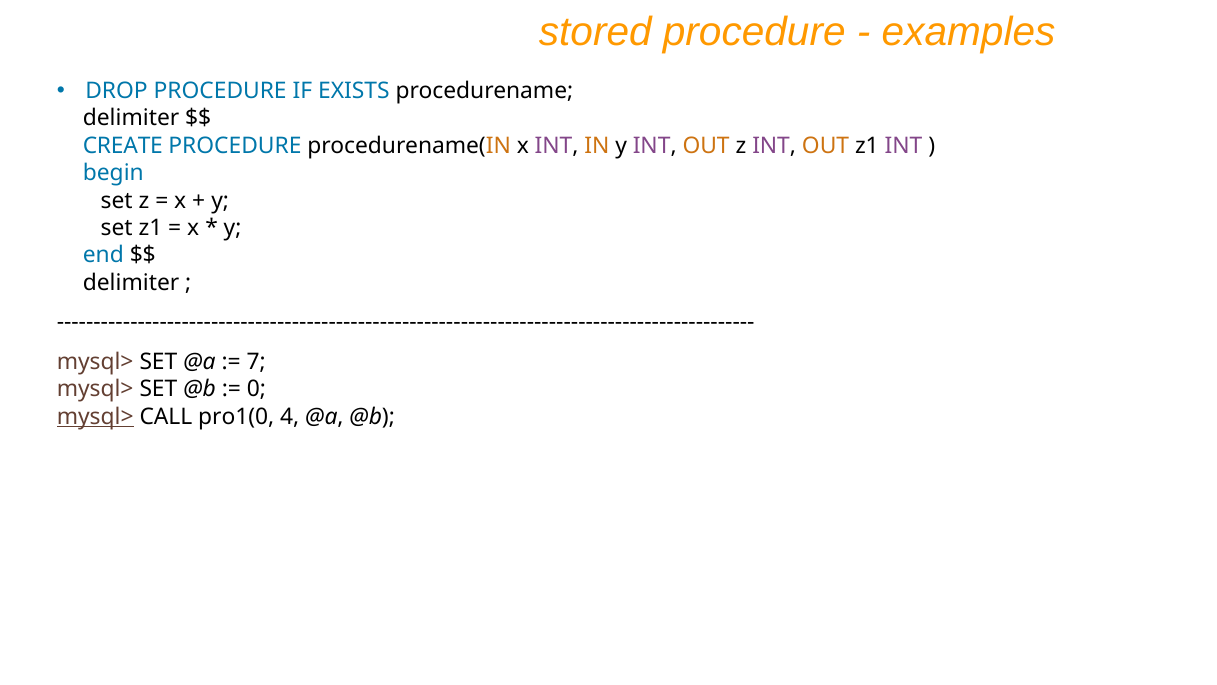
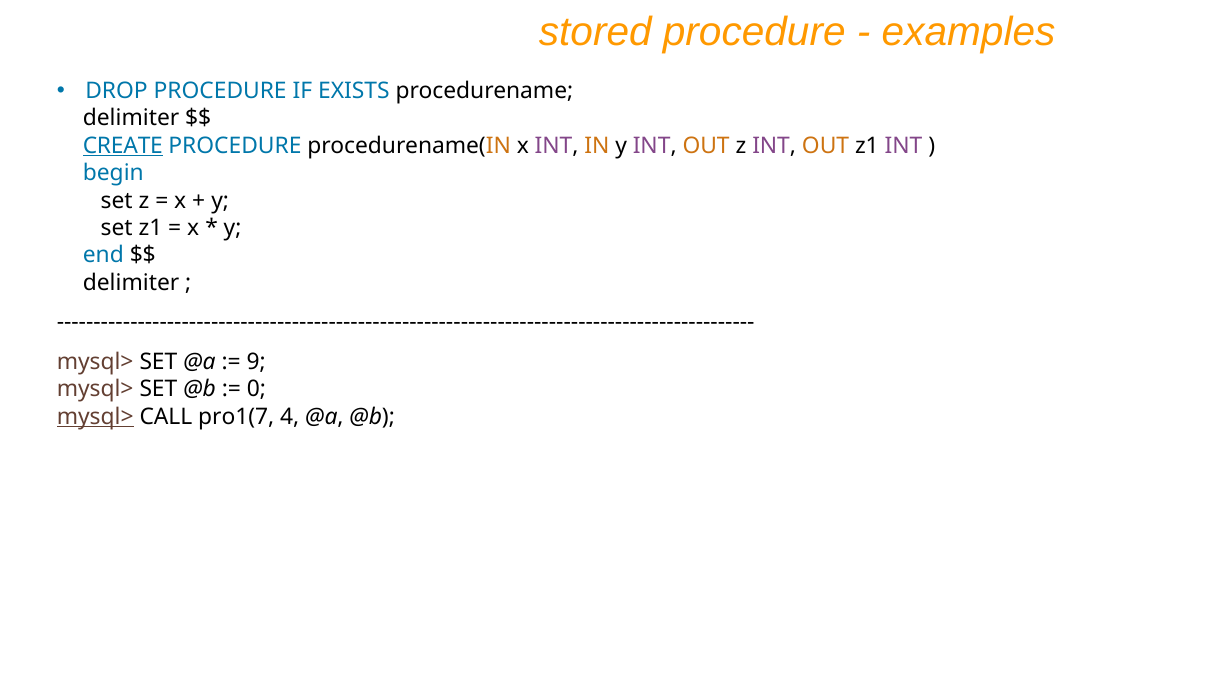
CREATE underline: none -> present
7: 7 -> 9
pro1(0: pro1(0 -> pro1(7
